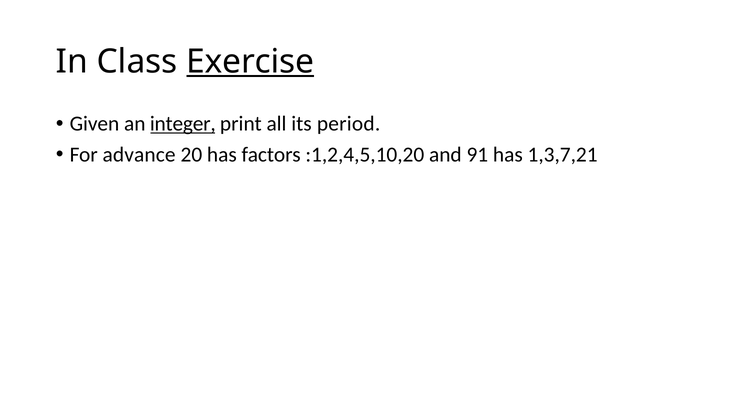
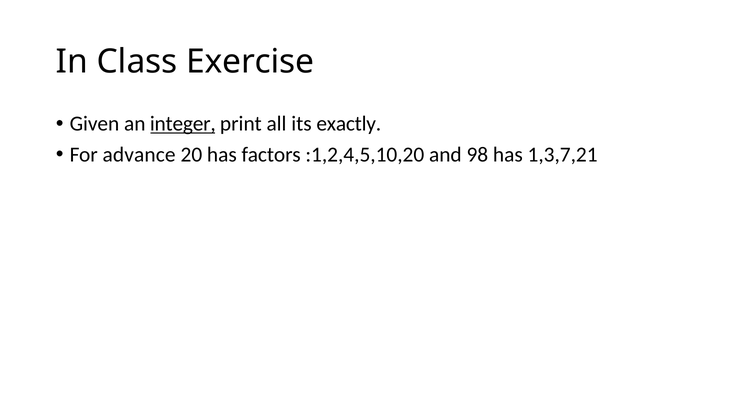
Exercise underline: present -> none
period: period -> exactly
91: 91 -> 98
